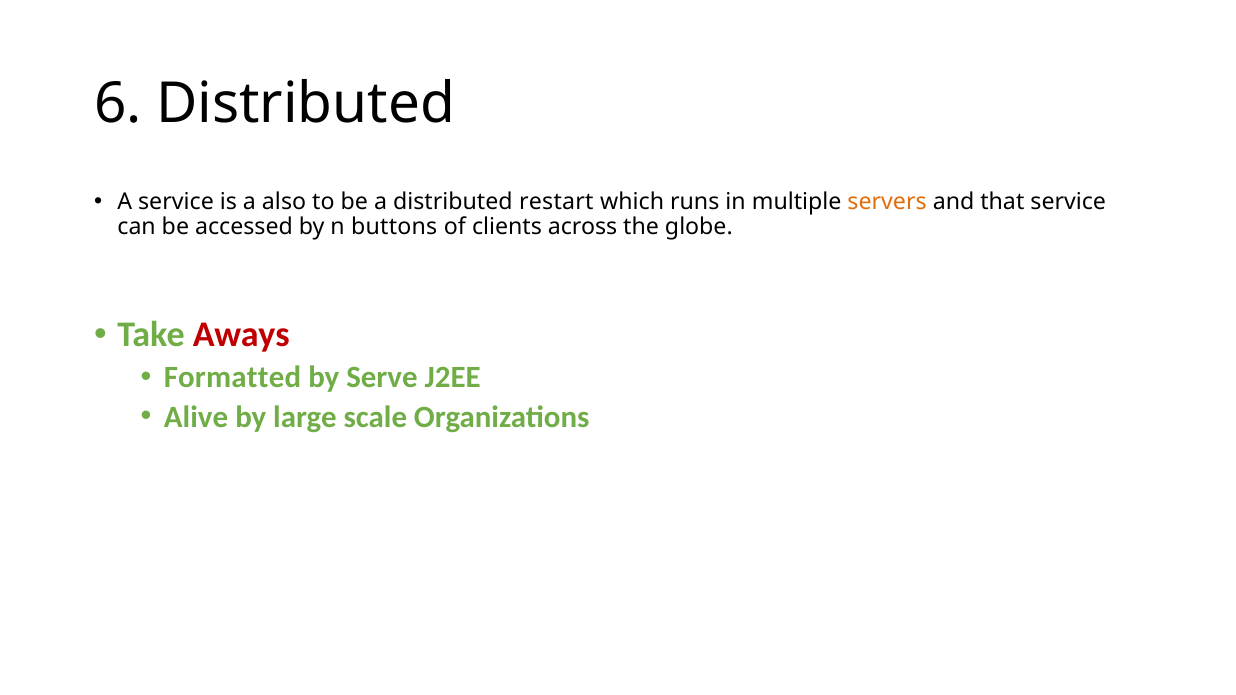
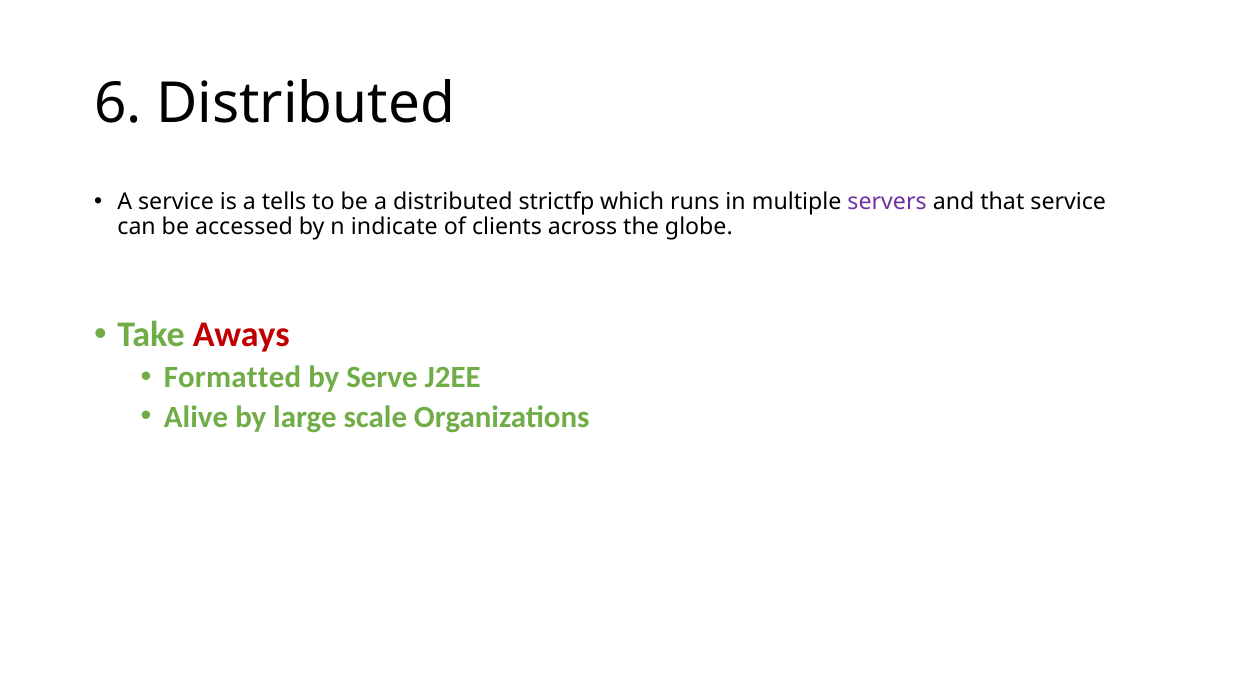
also: also -> tells
restart: restart -> strictfp
servers colour: orange -> purple
buttons: buttons -> indicate
